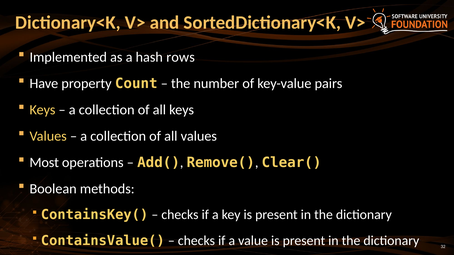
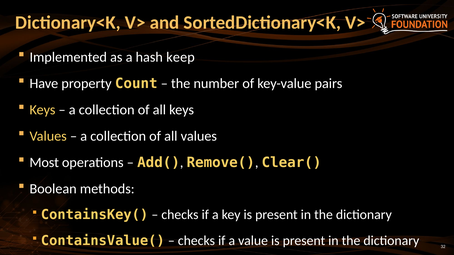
rows: rows -> keep
